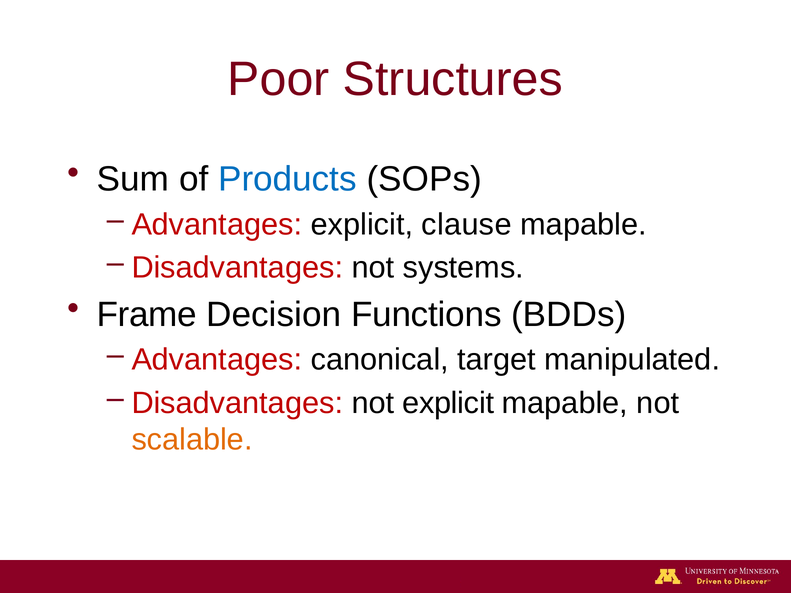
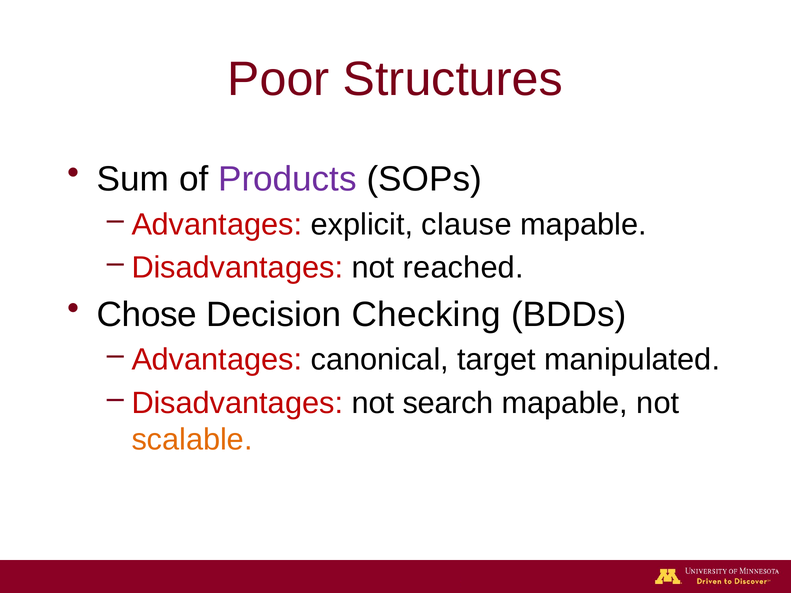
Products colour: blue -> purple
systems: systems -> reached
Frame: Frame -> Chose
Functions: Functions -> Checking
not explicit: explicit -> search
